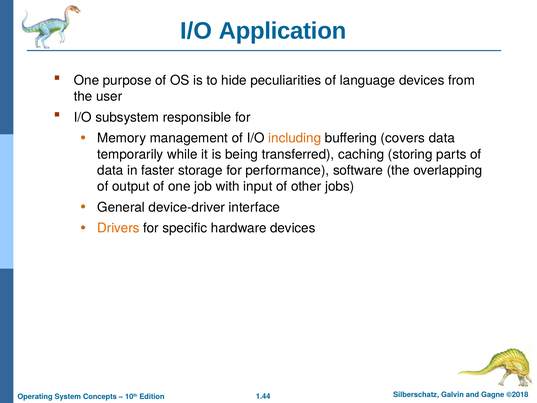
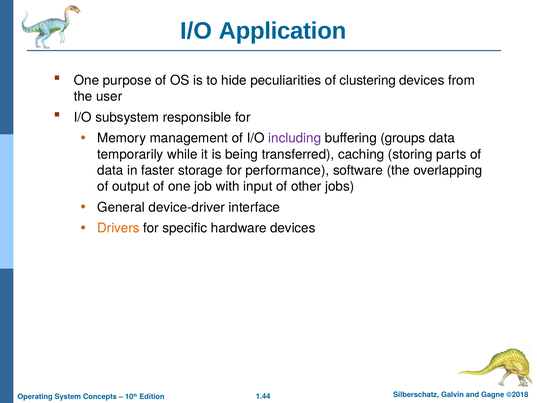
language: language -> clustering
including colour: orange -> purple
covers: covers -> groups
